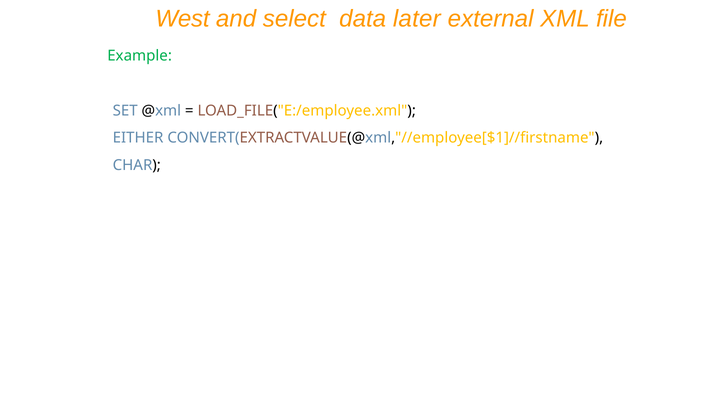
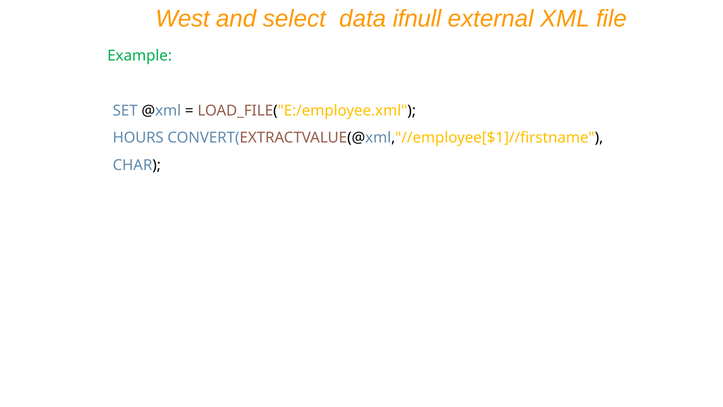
later: later -> ifnull
EITHER: EITHER -> HOURS
